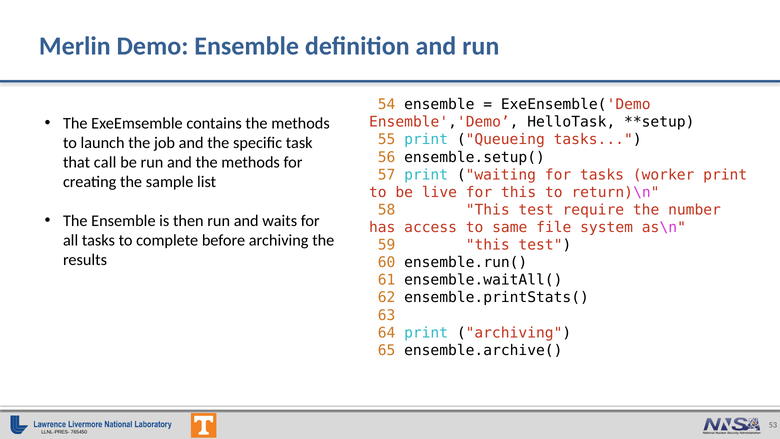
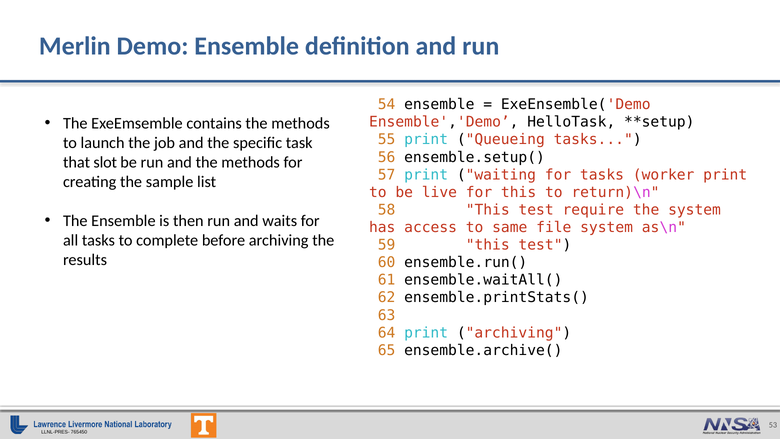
call: call -> slot
the number: number -> system
